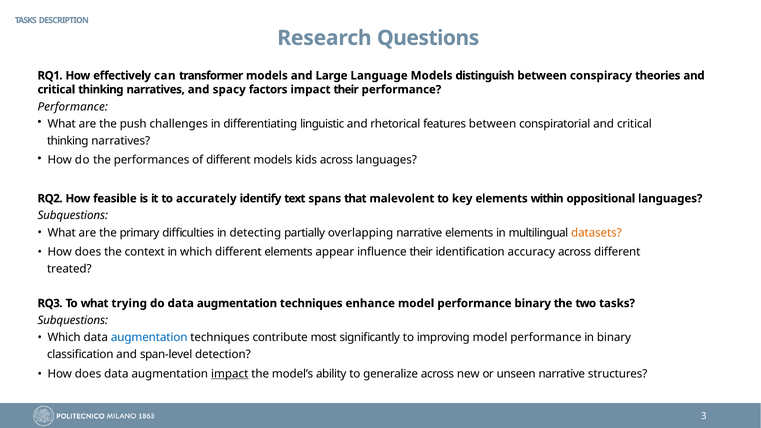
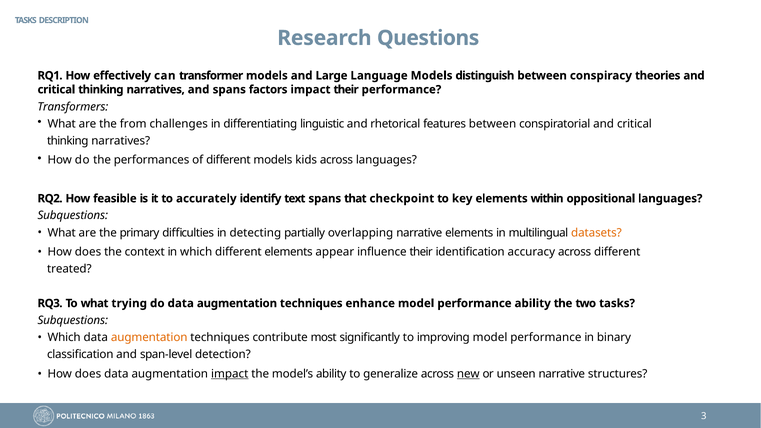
and spacy: spacy -> spans
Performance at (73, 107): Performance -> Transformers
push: push -> from
malevolent: malevolent -> checkpoint
performance binary: binary -> ability
augmentation at (149, 338) colour: blue -> orange
new underline: none -> present
